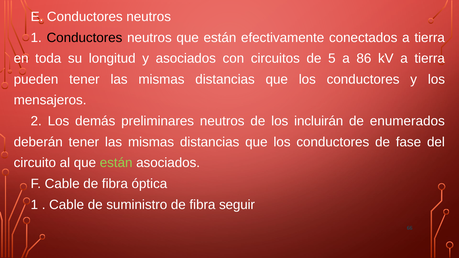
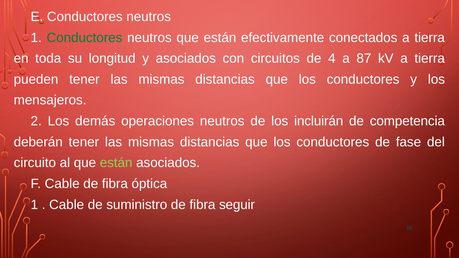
Conductores at (84, 38) colour: black -> green
5: 5 -> 4
86: 86 -> 87
preliminares: preliminares -> operaciones
enumerados: enumerados -> competencia
